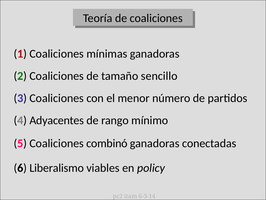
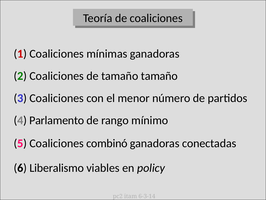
tamaño sencillo: sencillo -> tamaño
Adyacentes: Adyacentes -> Parlamento
